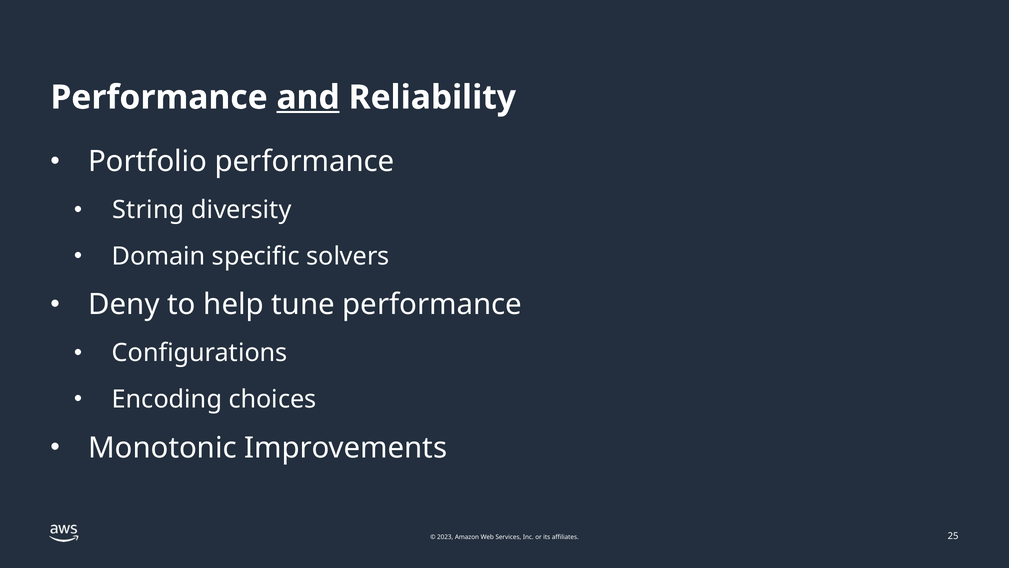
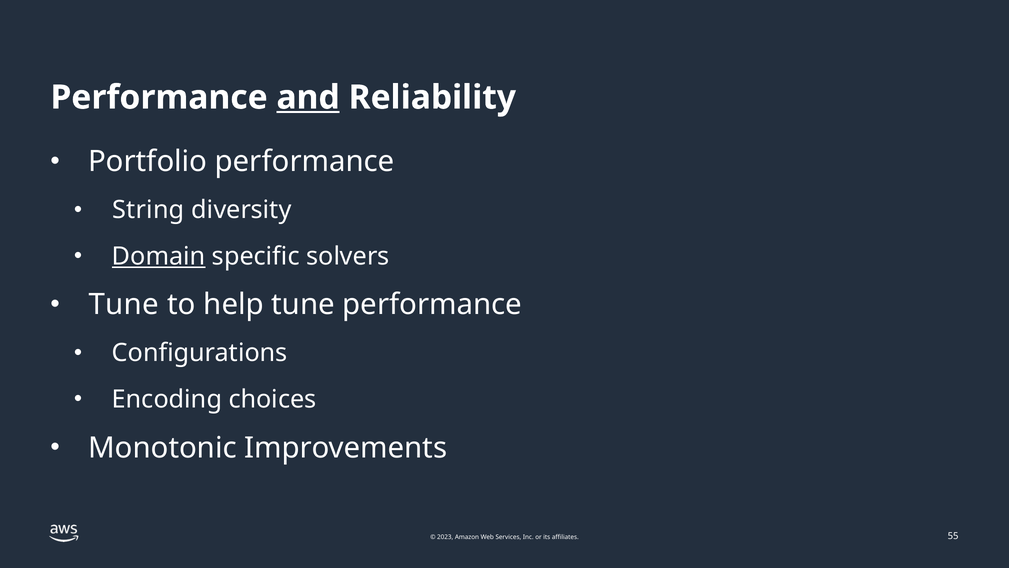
Domain underline: none -> present
Deny at (124, 304): Deny -> Tune
25: 25 -> 55
